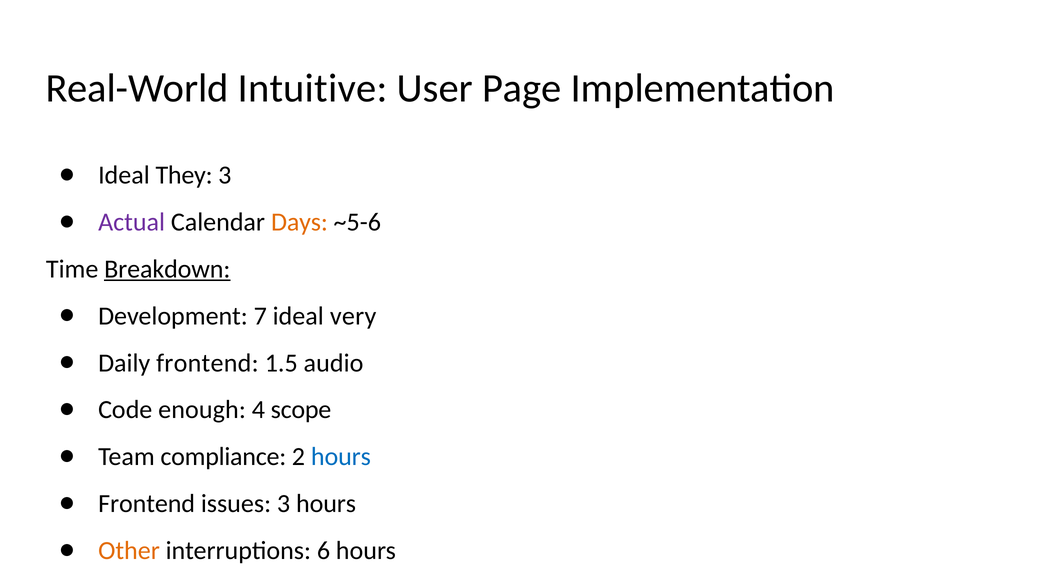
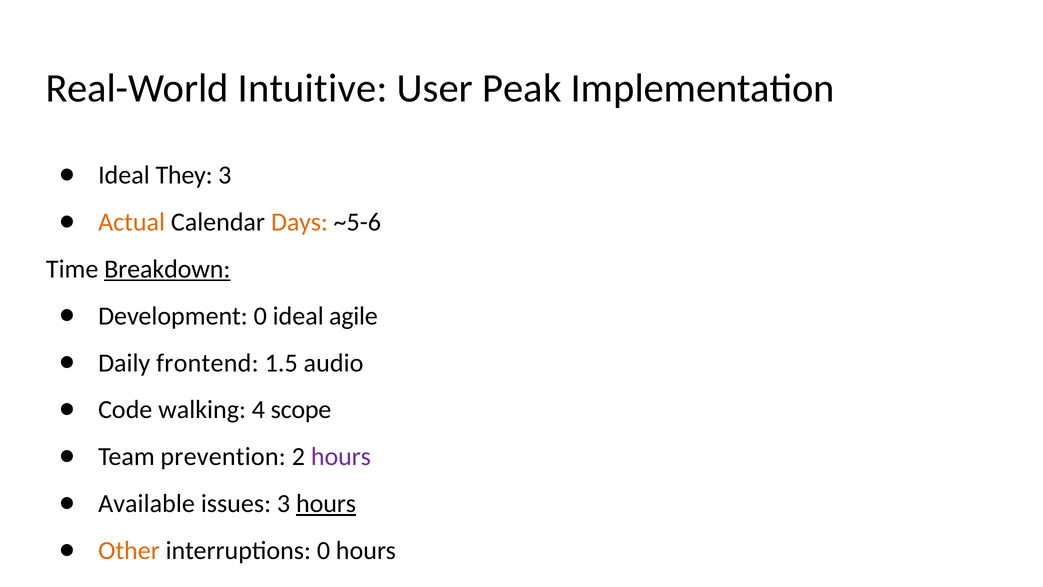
Page: Page -> Peak
Actual colour: purple -> orange
Development 7: 7 -> 0
very: very -> agile
enough: enough -> walking
compliance: compliance -> prevention
hours at (341, 457) colour: blue -> purple
Frontend at (147, 504): Frontend -> Available
hours at (326, 504) underline: none -> present
interruptions 6: 6 -> 0
